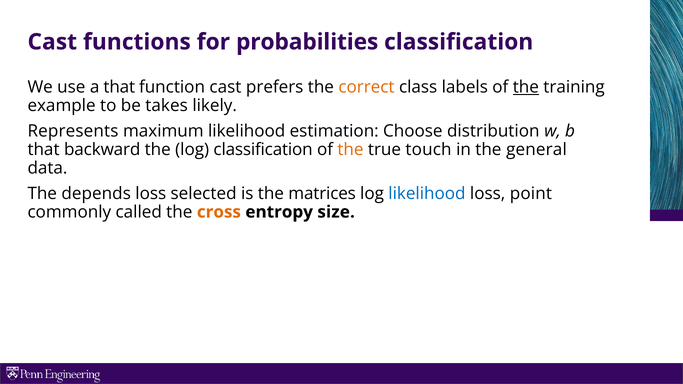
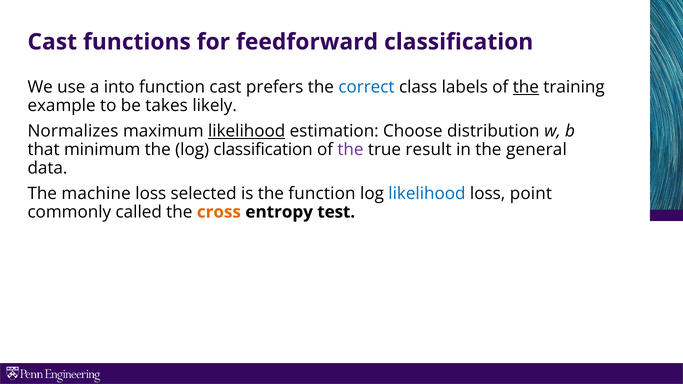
probabilities: probabilities -> feedforward
a that: that -> into
correct colour: orange -> blue
Represents: Represents -> Normalizes
likelihood at (247, 131) underline: none -> present
backward: backward -> minimum
the at (350, 150) colour: orange -> purple
touch: touch -> result
depends: depends -> machine
the matrices: matrices -> function
size: size -> test
